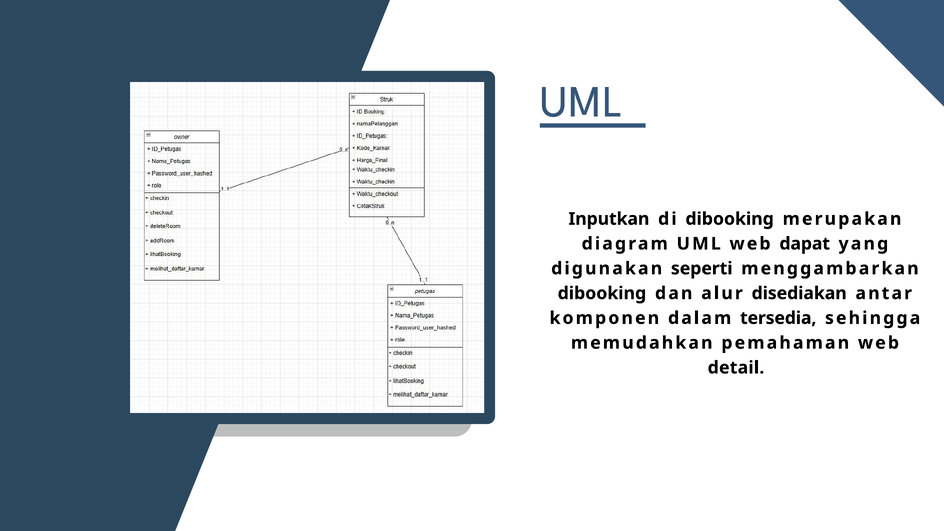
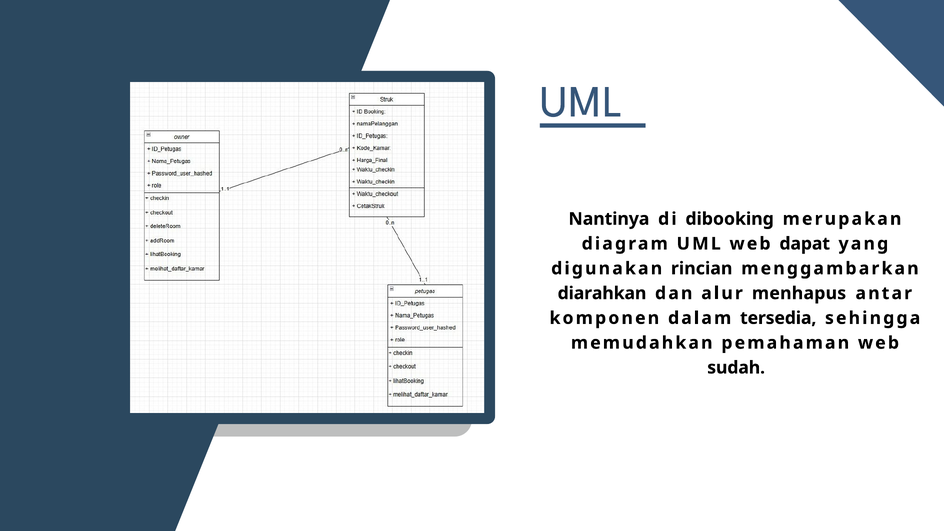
Inputkan: Inputkan -> Nantinya
seperti: seperti -> rincian
dibooking at (602, 293): dibooking -> diarahkan
disediakan: disediakan -> menhapus
detail: detail -> sudah
